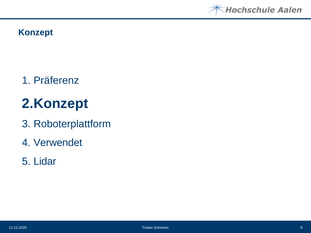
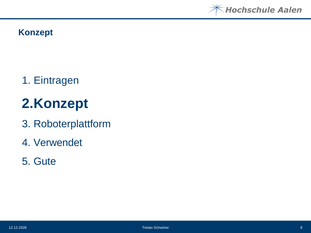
Präferenz: Präferenz -> Eintragen
Lidar: Lidar -> Gute
